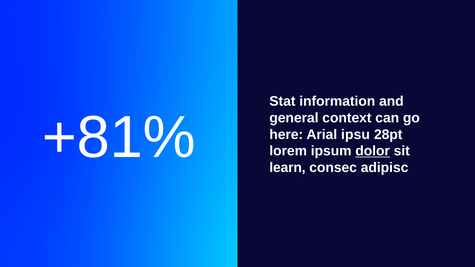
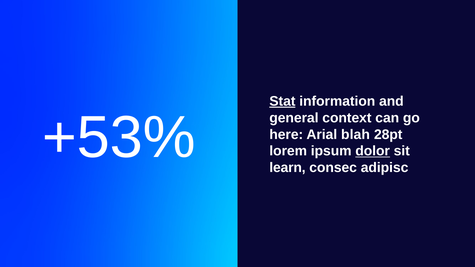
Stat underline: none -> present
+81%: +81% -> +53%
ipsu: ipsu -> blah
